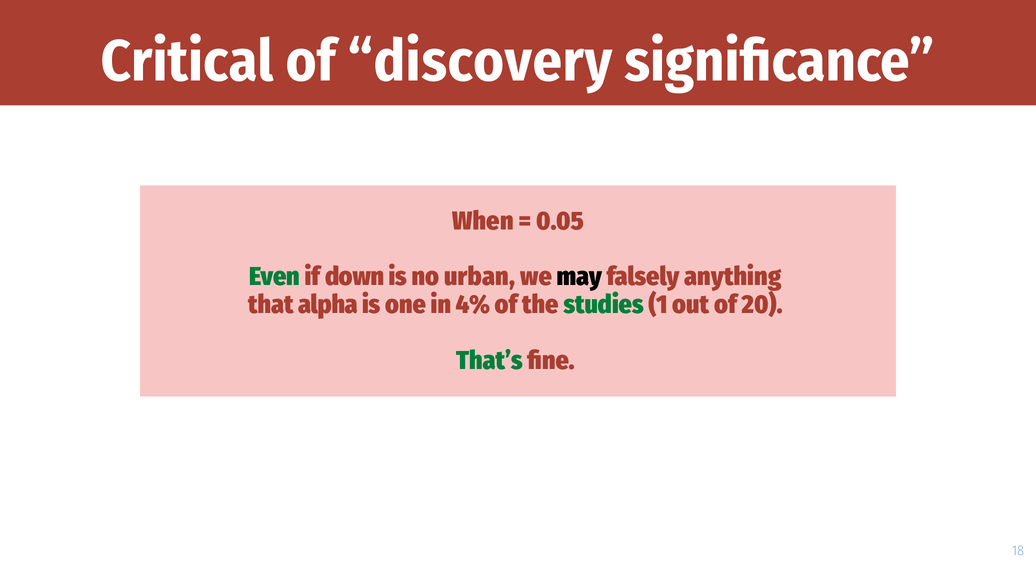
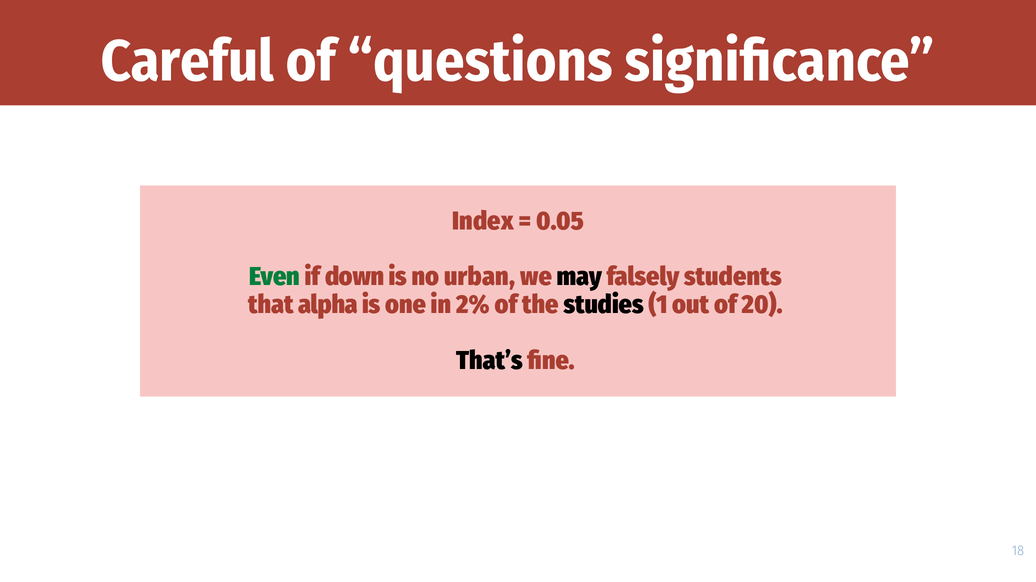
Critical: Critical -> Careful
discovery: discovery -> questions
When: When -> Index
anything: anything -> students
4%: 4% -> 2%
studies colour: green -> black
That’s colour: green -> black
